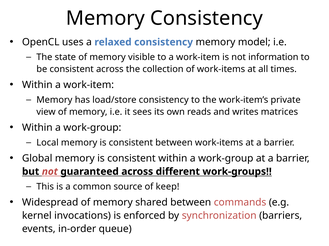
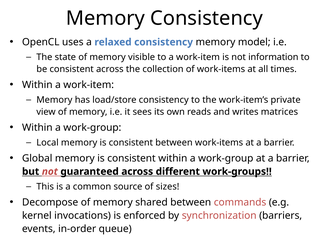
keep: keep -> sizes
Widespread: Widespread -> Decompose
